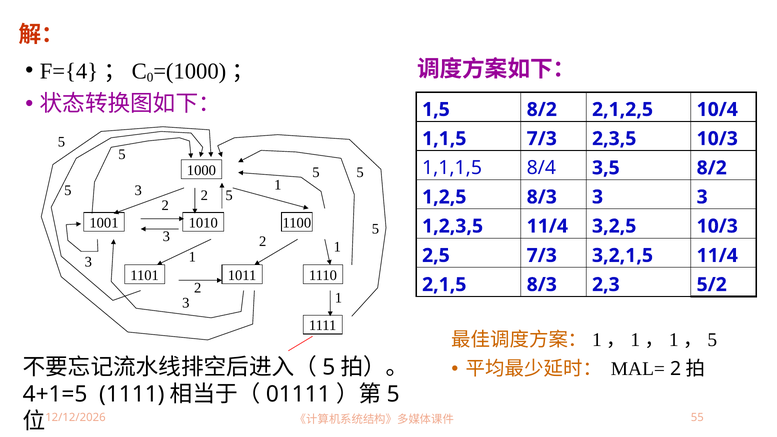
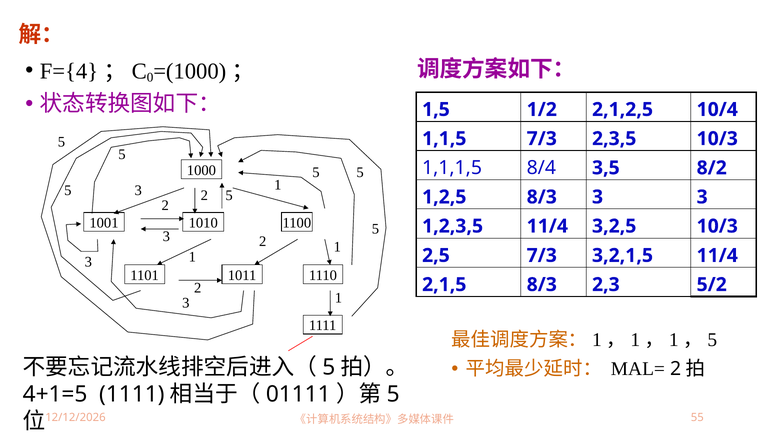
1,5 8/2: 8/2 -> 1/2
